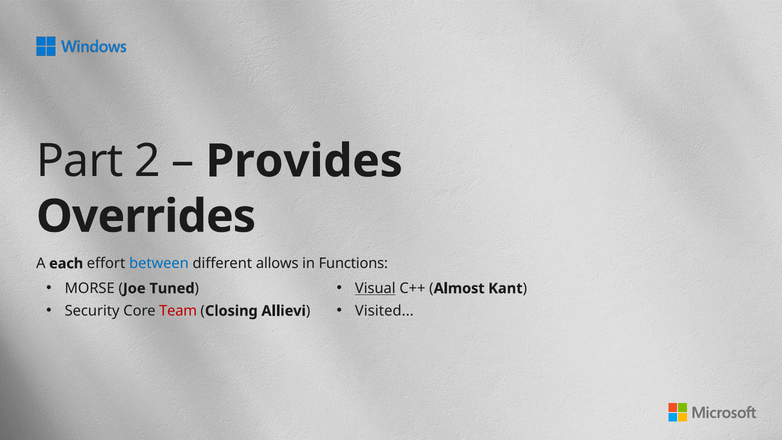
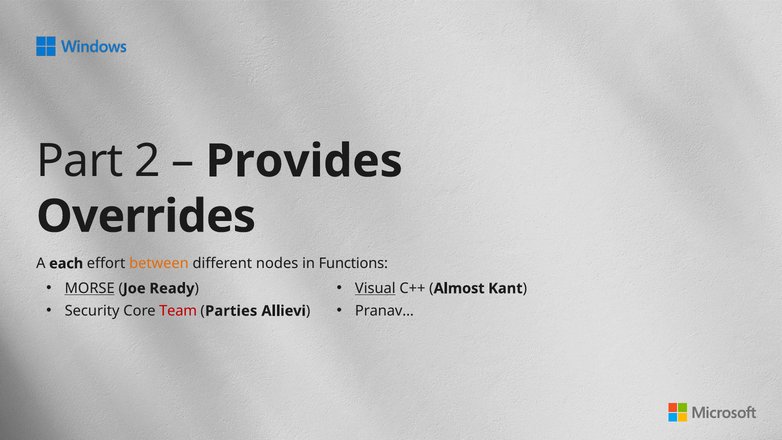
between colour: blue -> orange
allows: allows -> nodes
MORSE underline: none -> present
Tuned: Tuned -> Ready
Closing: Closing -> Parties
Visited: Visited -> Pranav
